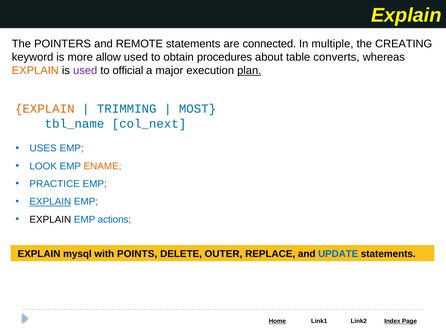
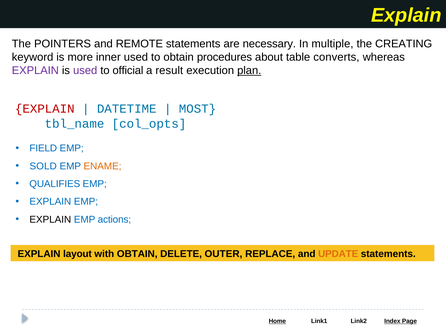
connected: connected -> necessary
allow: allow -> inner
EXPLAIN at (35, 71) colour: orange -> purple
major: major -> result
EXPLAIN at (45, 109) colour: orange -> red
TRIMMING: TRIMMING -> DATETIME
col_next: col_next -> col_opts
USES: USES -> FIELD
LOOK: LOOK -> SOLD
PRACTICE: PRACTICE -> QUALIFIES
EXPLAIN at (50, 202) underline: present -> none
mysql: mysql -> layout
with POINTS: POINTS -> OBTAIN
UPDATE colour: blue -> orange
